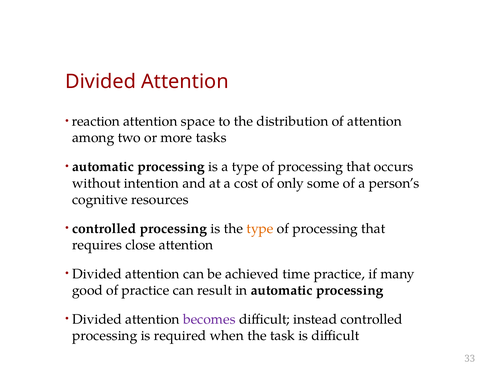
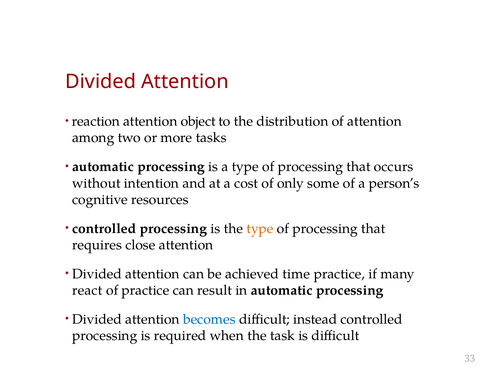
space: space -> object
good: good -> react
becomes colour: purple -> blue
